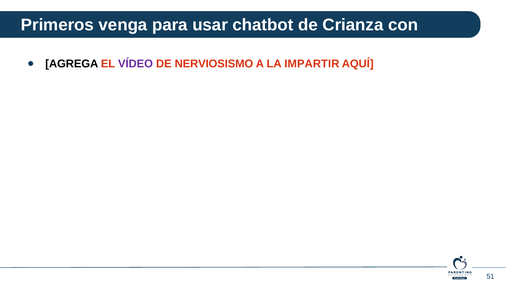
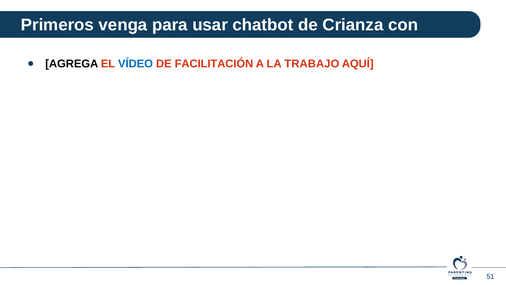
VÍDEO colour: purple -> blue
NERVIOSISMO: NERVIOSISMO -> FACILITACIÓN
IMPARTIR: IMPARTIR -> TRABAJO
